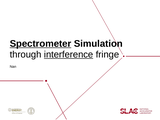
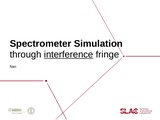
Spectrometer underline: present -> none
